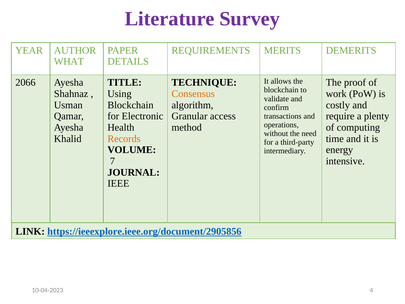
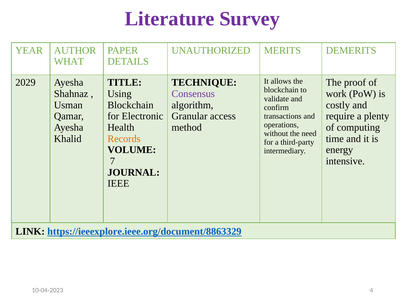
REQUIREMENTS: REQUIREMENTS -> UNAUTHORIZED
2066: 2066 -> 2029
Consensus colour: orange -> purple
https://ieeexplore.ieee.org/document/2905856: https://ieeexplore.ieee.org/document/2905856 -> https://ieeexplore.ieee.org/document/8863329
